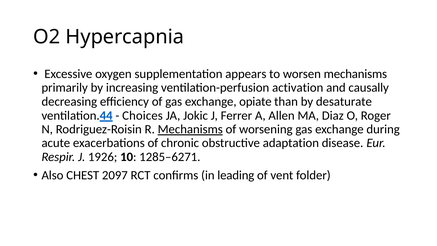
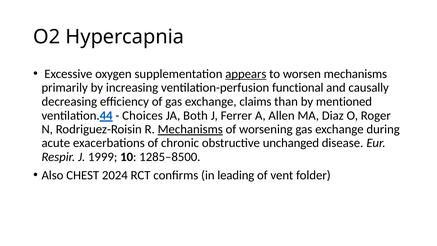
appears underline: none -> present
activation: activation -> functional
opiate: opiate -> claims
desaturate: desaturate -> mentioned
Jokic: Jokic -> Both
adaptation: adaptation -> unchanged
1926: 1926 -> 1999
1285–6271: 1285–6271 -> 1285–8500
2097: 2097 -> 2024
